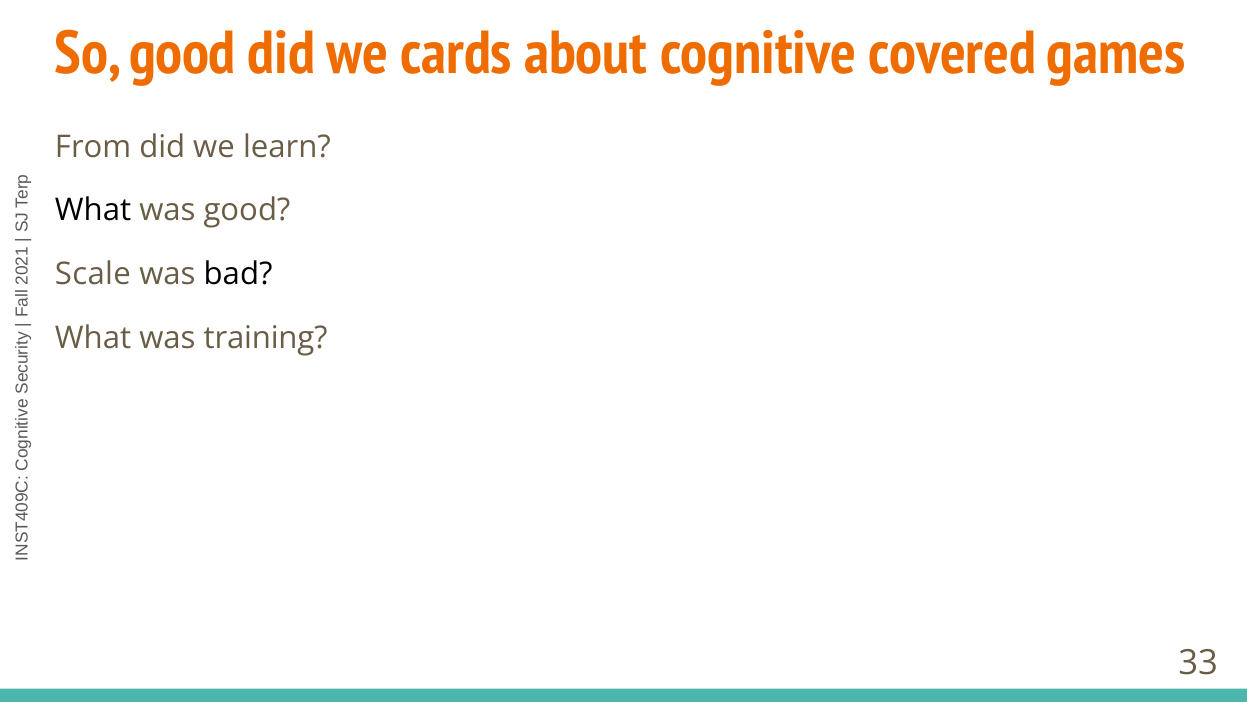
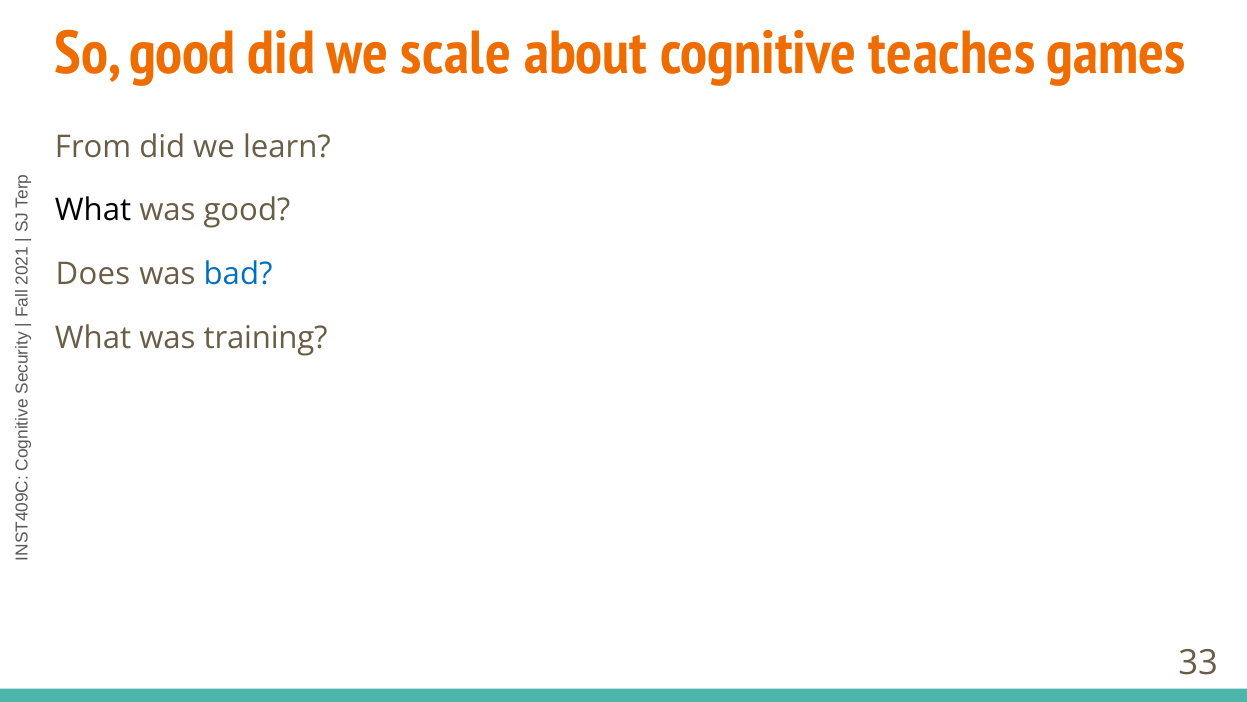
cards: cards -> scale
covered: covered -> teaches
Scale: Scale -> Does
bad colour: black -> blue
